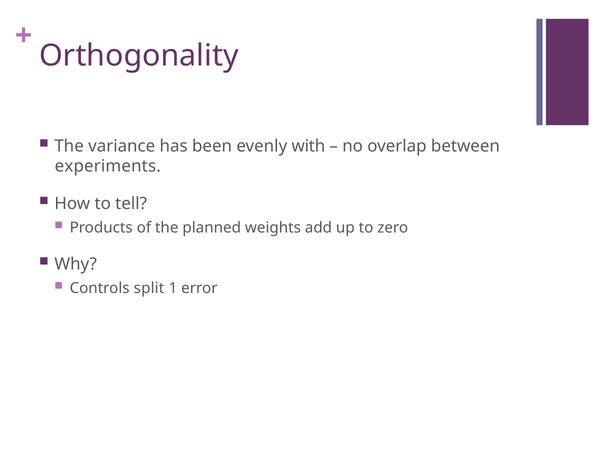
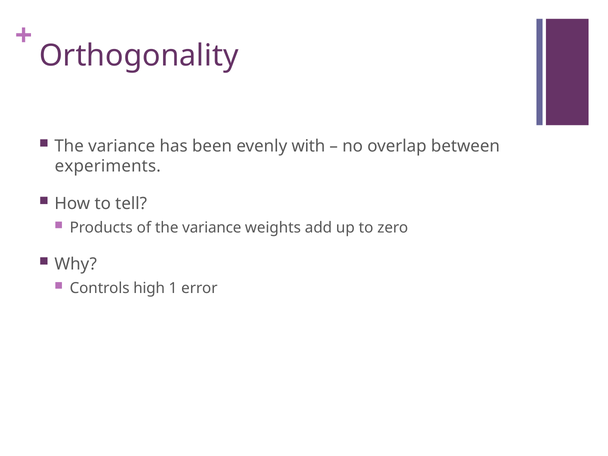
of the planned: planned -> variance
split: split -> high
